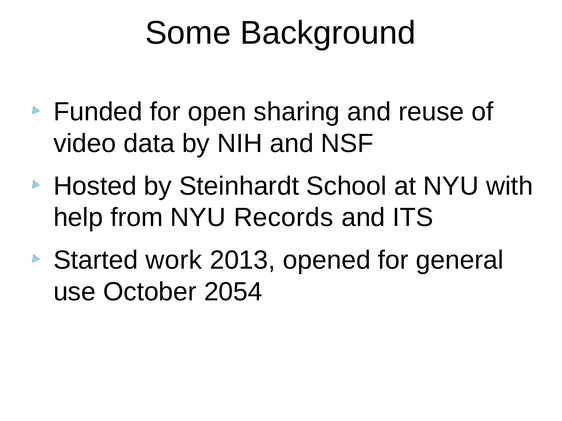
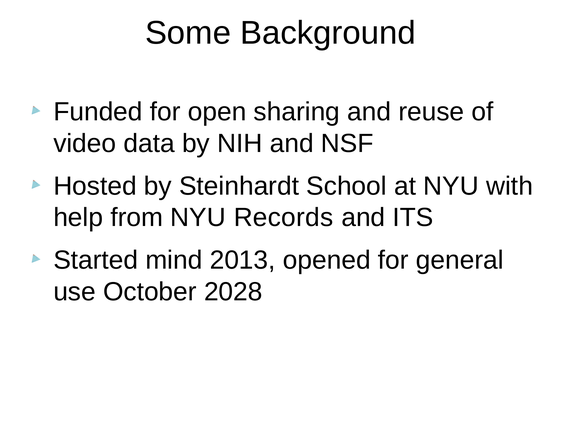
work: work -> mind
2054: 2054 -> 2028
